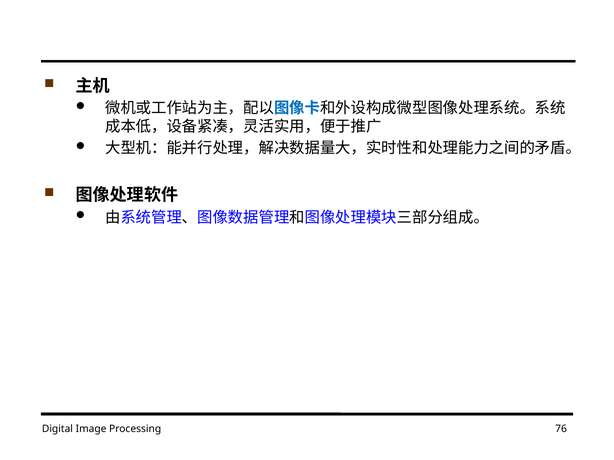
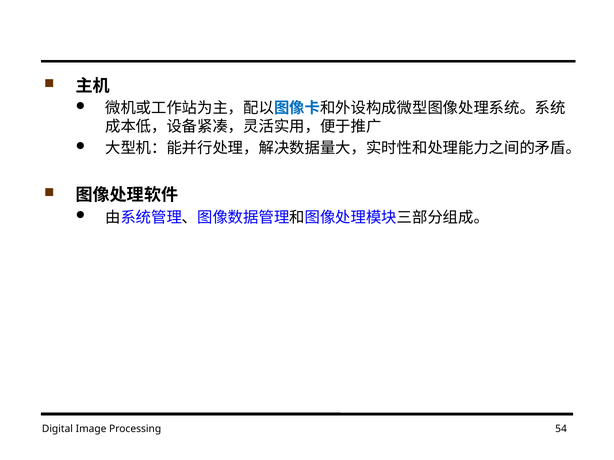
76: 76 -> 54
